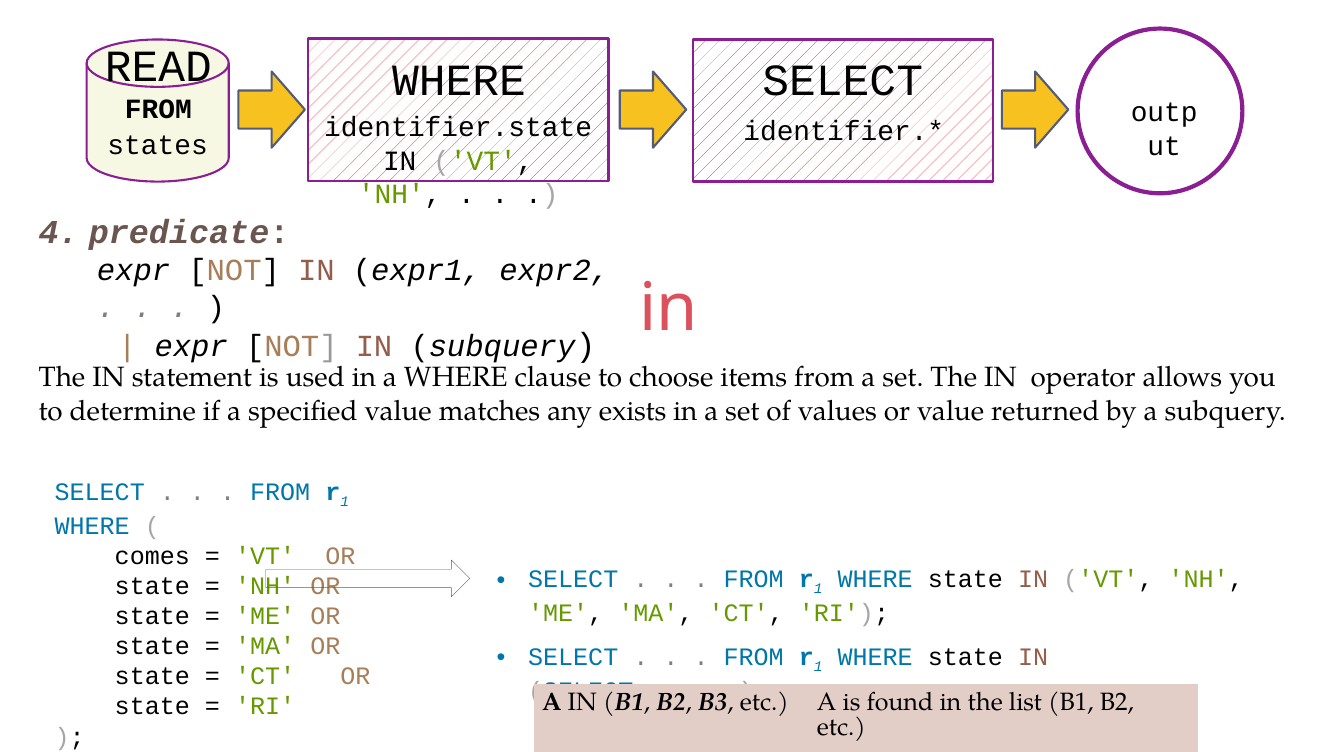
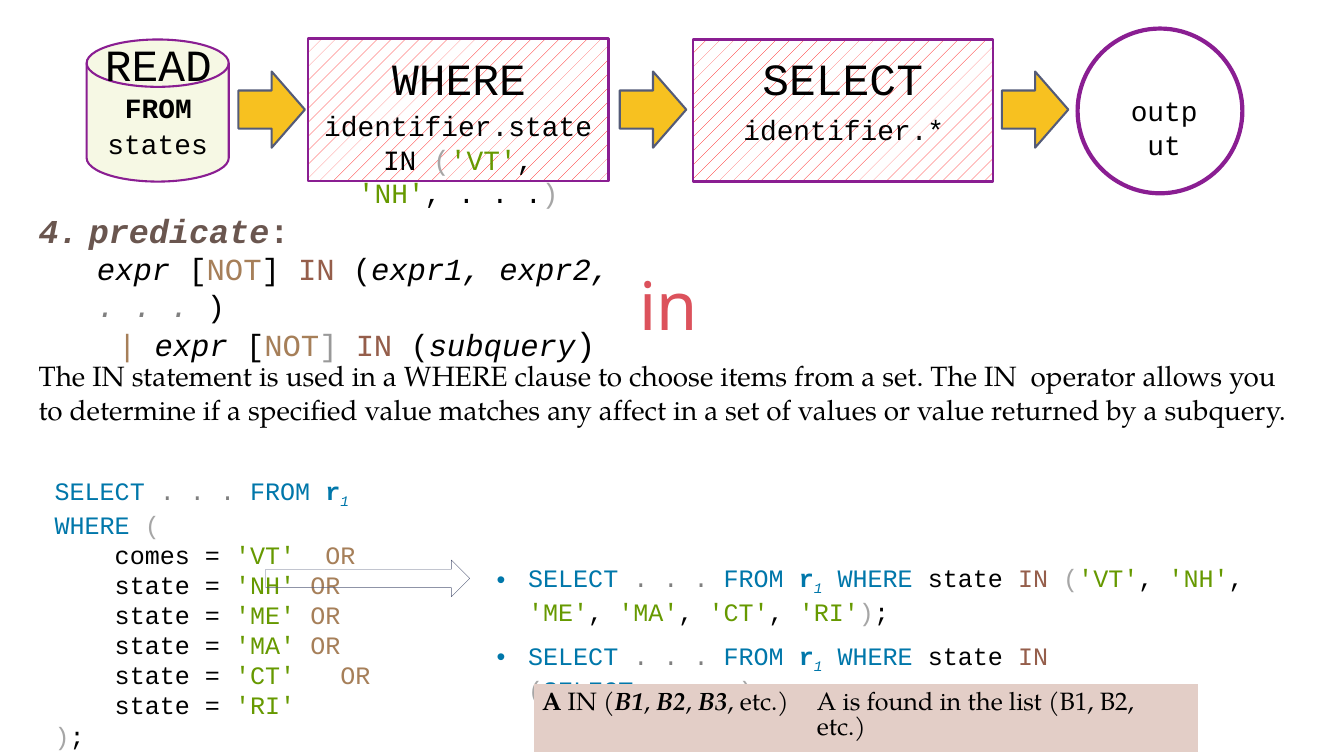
exists: exists -> affect
